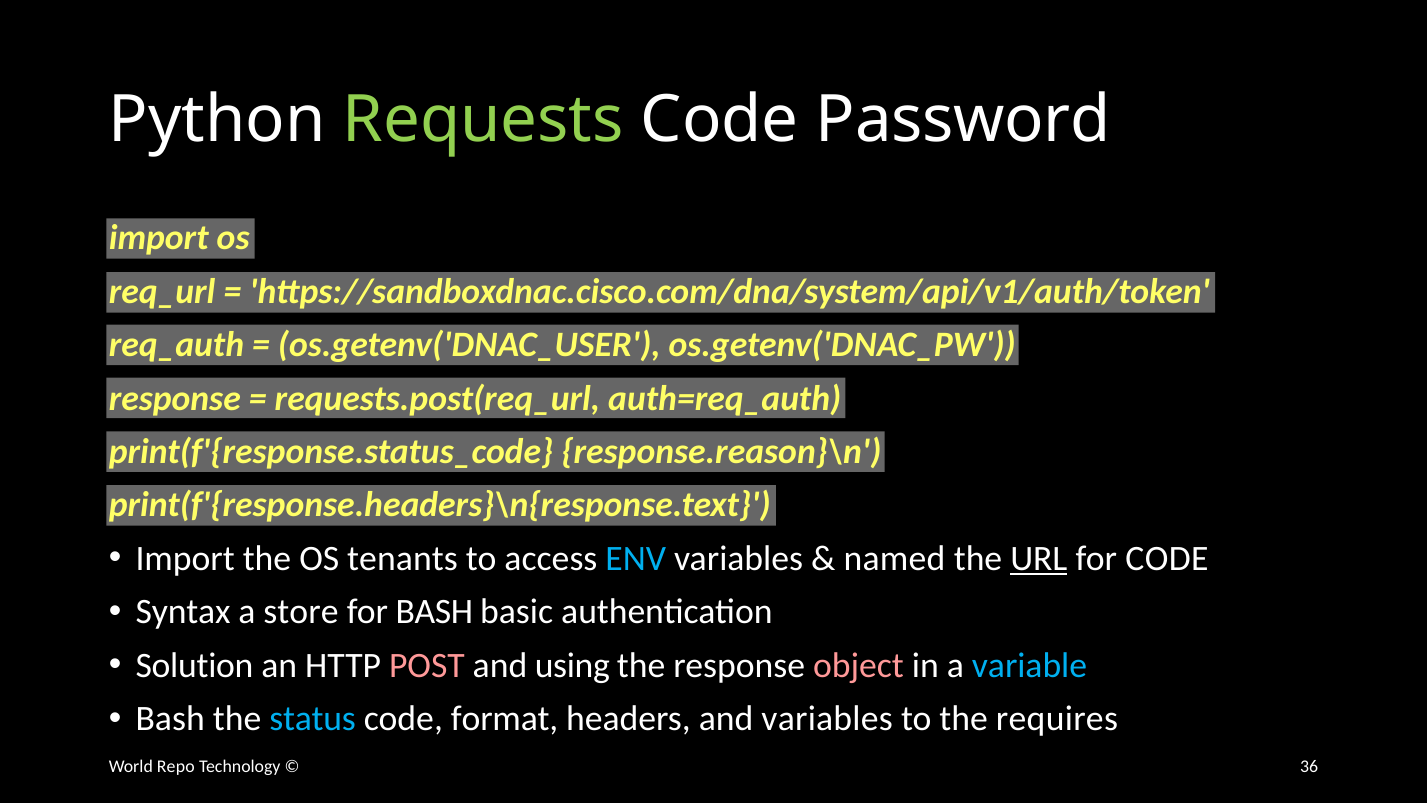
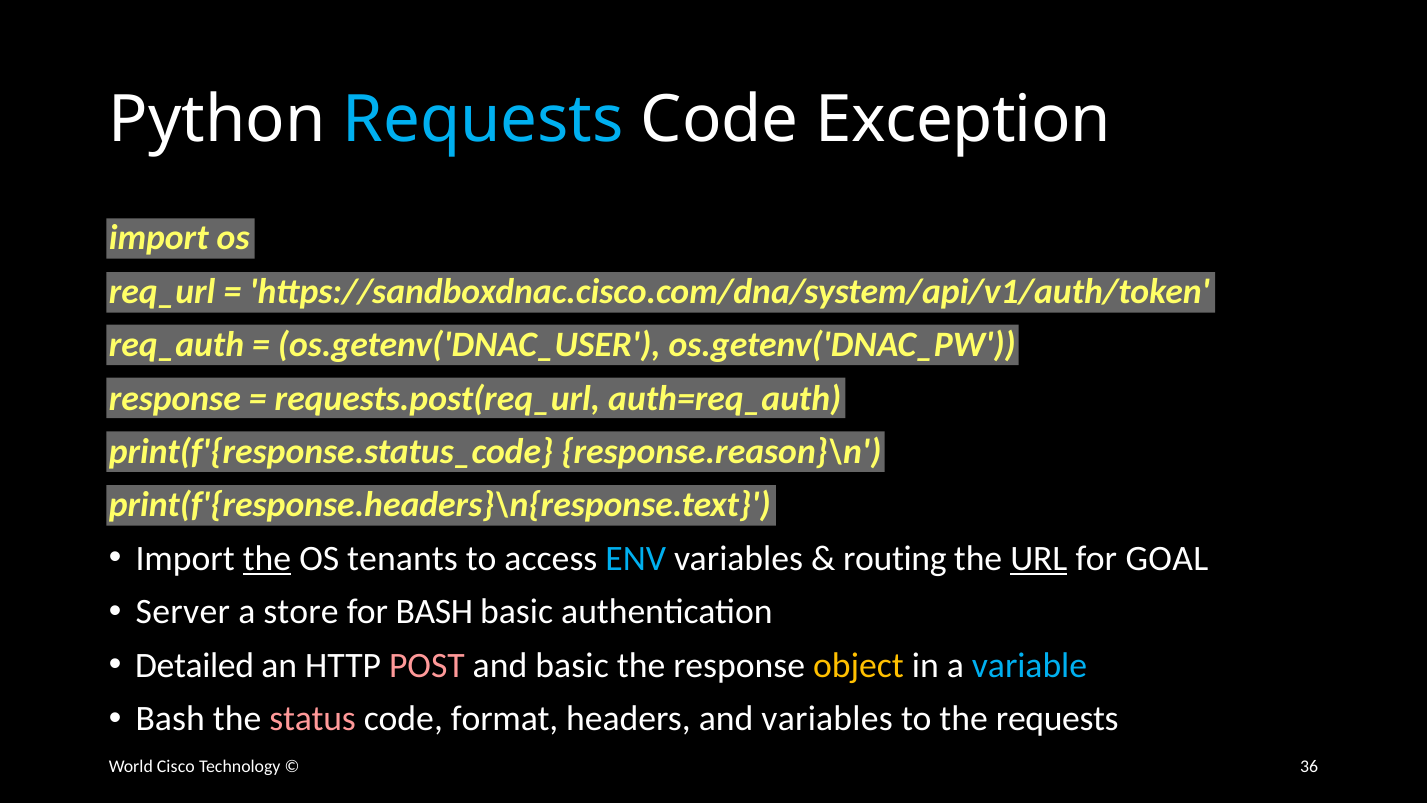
Requests at (483, 120) colour: light green -> light blue
Password: Password -> Exception
the at (267, 558) underline: none -> present
named: named -> routing
for CODE: CODE -> GOAL
Syntax: Syntax -> Server
Solution: Solution -> Detailed
and using: using -> basic
object colour: pink -> yellow
status colour: light blue -> pink
the requires: requires -> requests
Repo: Repo -> Cisco
